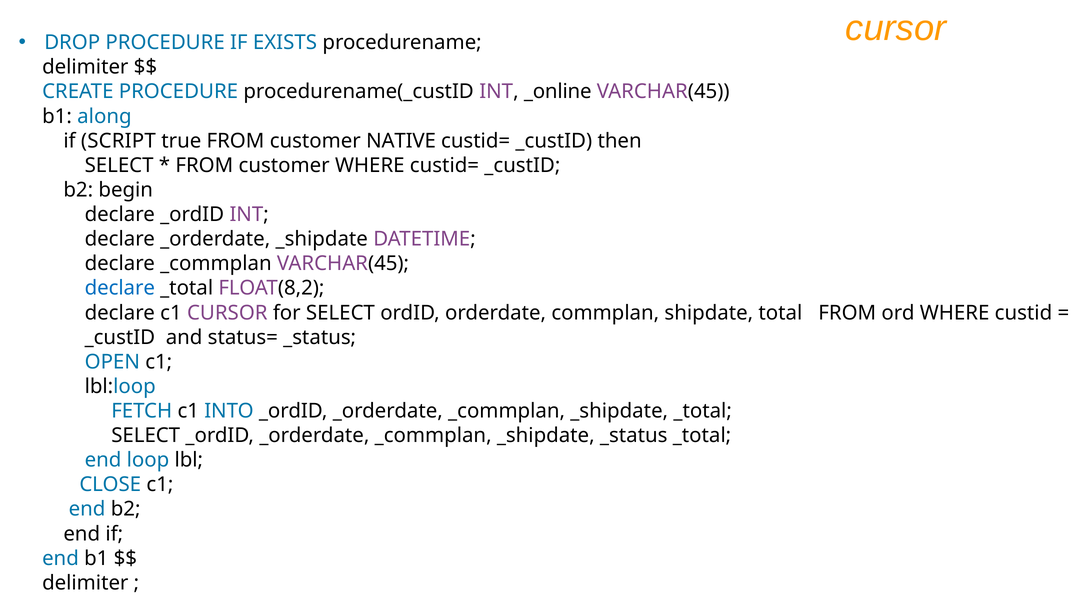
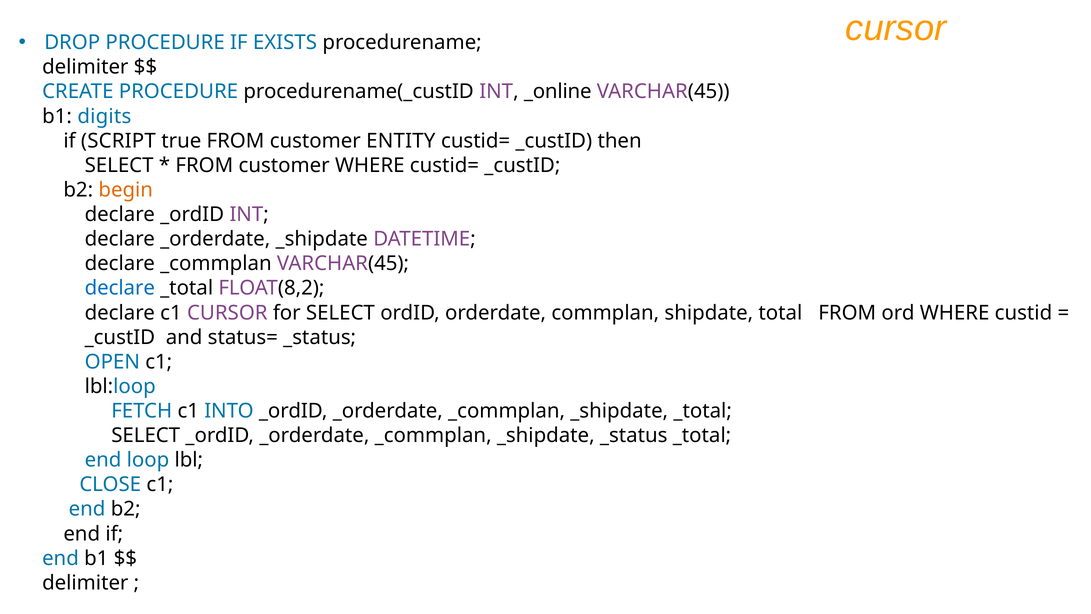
along: along -> digits
NATIVE: NATIVE -> ENTITY
begin colour: black -> orange
